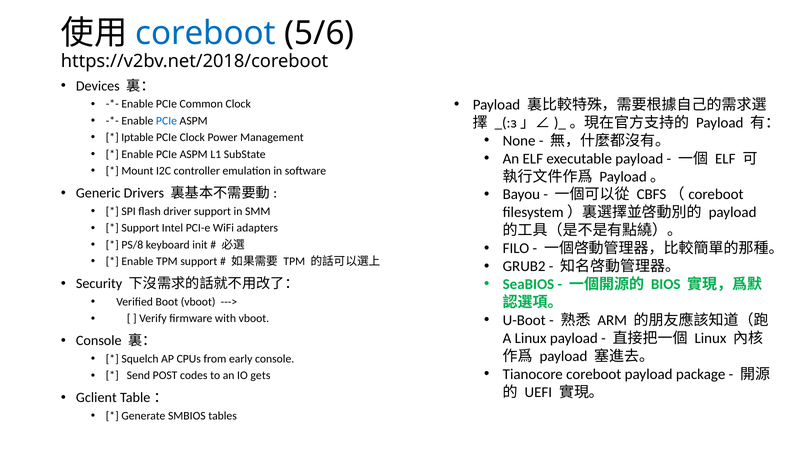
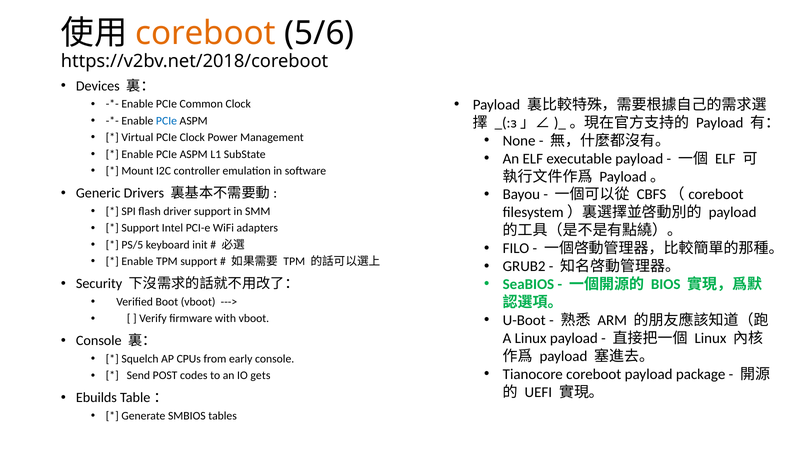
coreboot at (205, 33) colour: blue -> orange
Iptable: Iptable -> Virtual
PS/8: PS/8 -> PS/5
Gclient: Gclient -> Ebuilds
